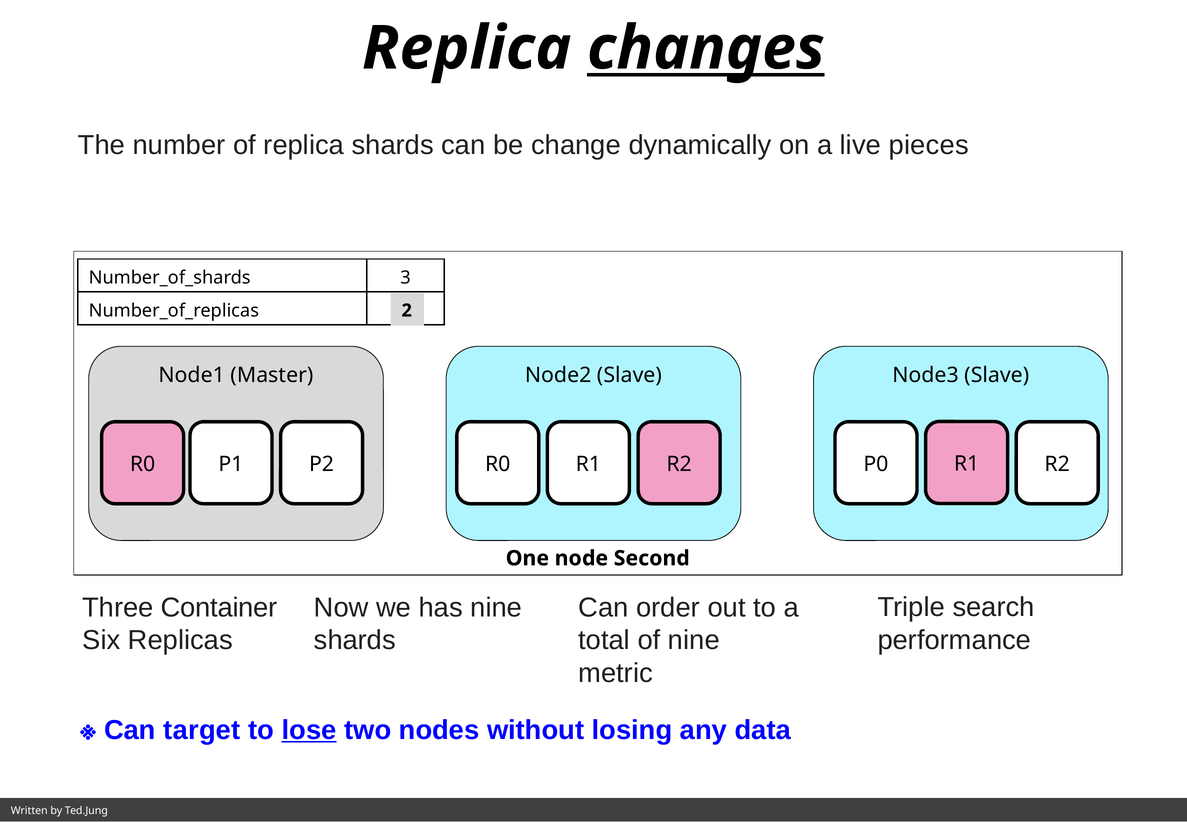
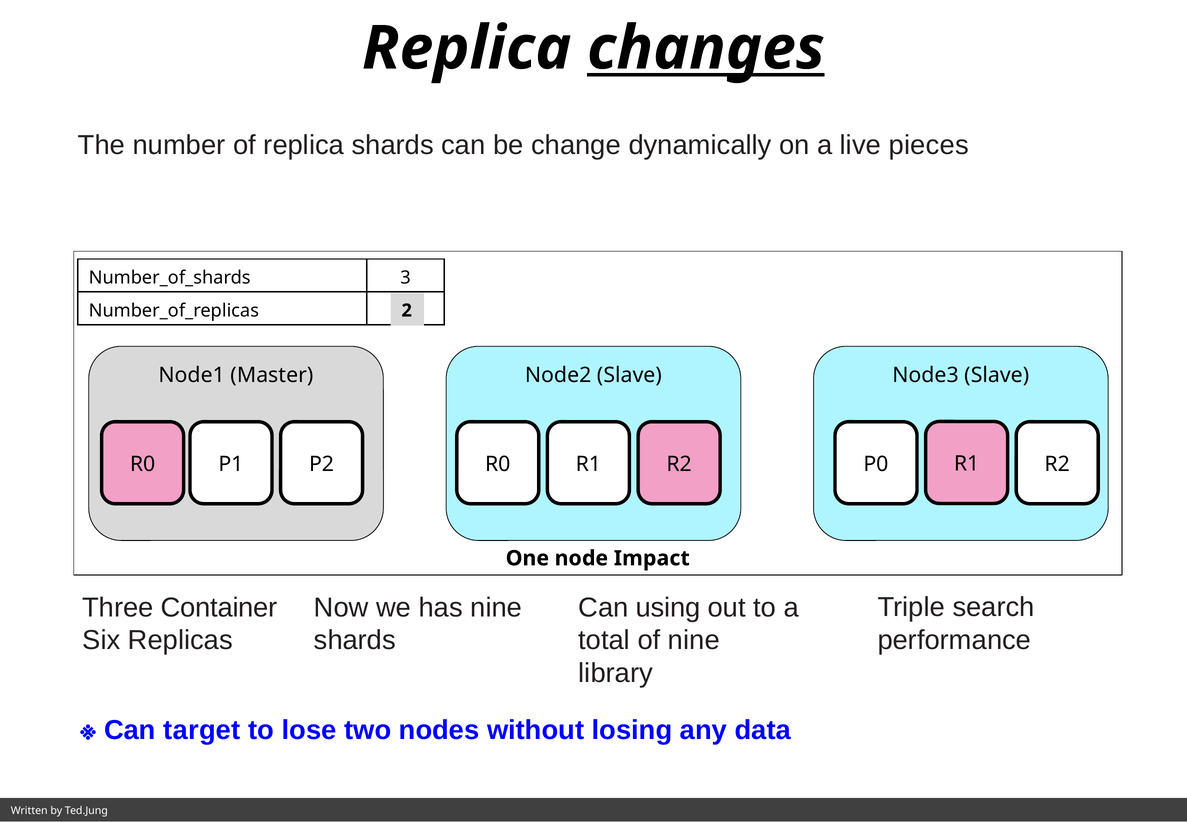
Second: Second -> Impact
order: order -> using
metric: metric -> library
lose underline: present -> none
